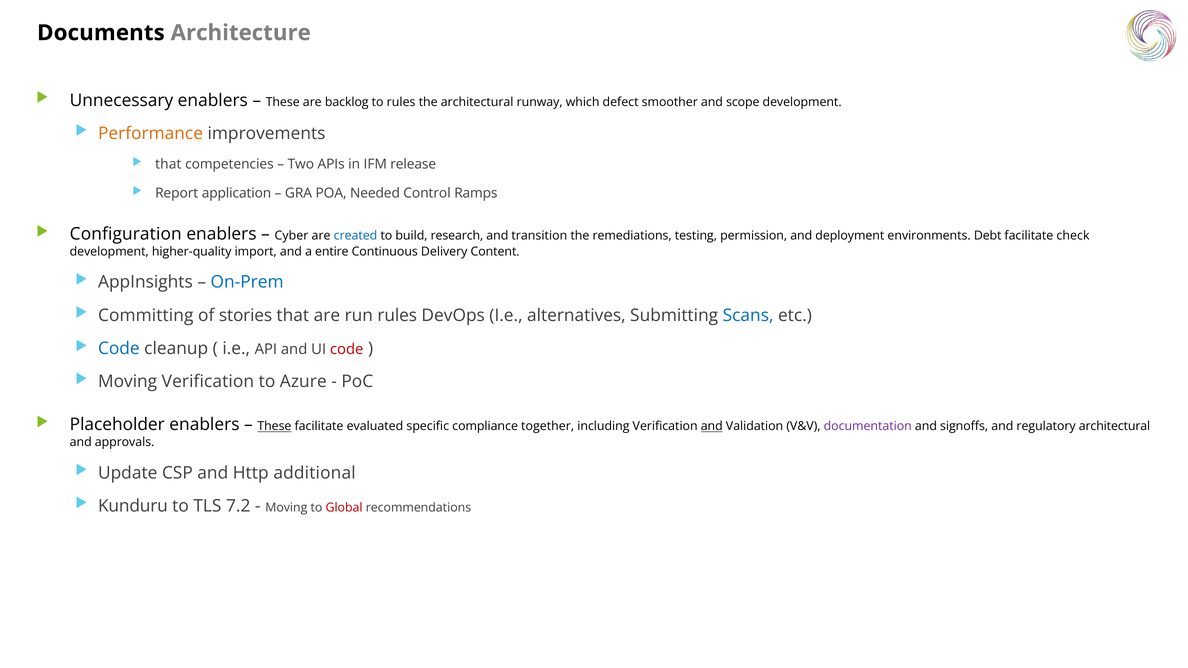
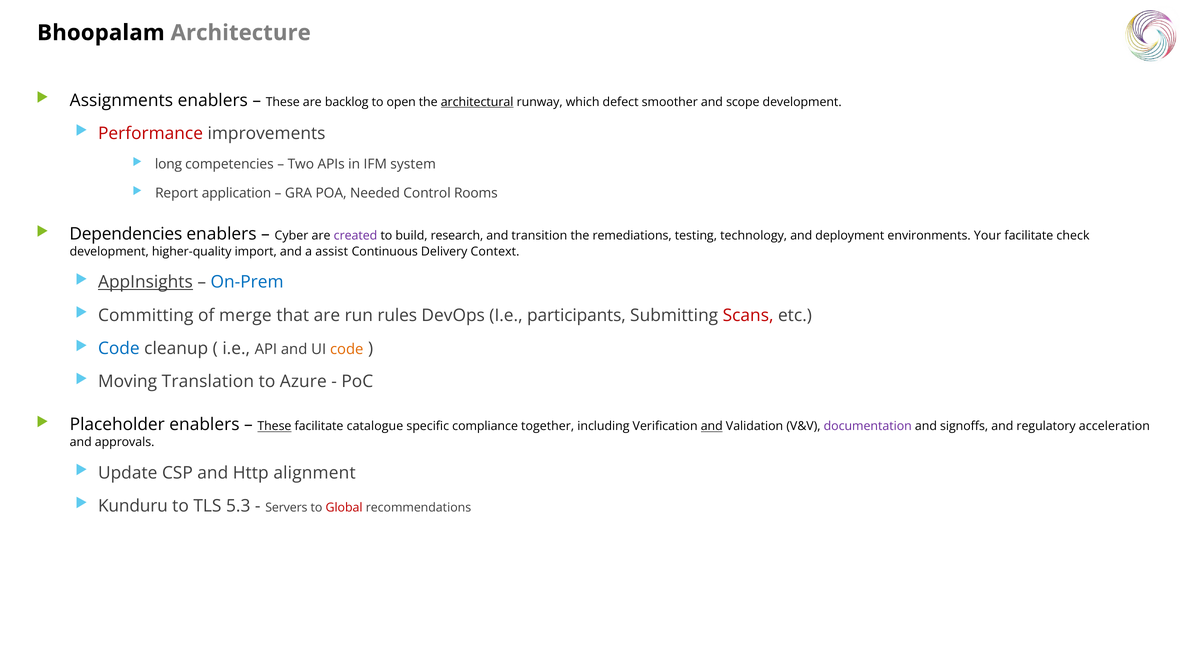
Documents: Documents -> Bhoopalam
Unnecessary: Unnecessary -> Assignments
to rules: rules -> open
architectural at (477, 102) underline: none -> present
Performance colour: orange -> red
that at (168, 164): that -> long
release: release -> system
Ramps: Ramps -> Rooms
Configuration: Configuration -> Dependencies
created colour: blue -> purple
permission: permission -> technology
Debt: Debt -> Your
entire: entire -> assist
Content: Content -> Context
AppInsights underline: none -> present
stories: stories -> merge
alternatives: alternatives -> participants
Scans colour: blue -> red
code at (347, 349) colour: red -> orange
Moving Verification: Verification -> Translation
evaluated: evaluated -> catalogue
regulatory architectural: architectural -> acceleration
additional: additional -> alignment
7.2: 7.2 -> 5.3
Moving at (286, 508): Moving -> Servers
